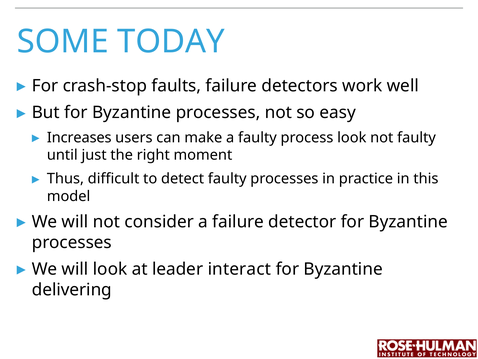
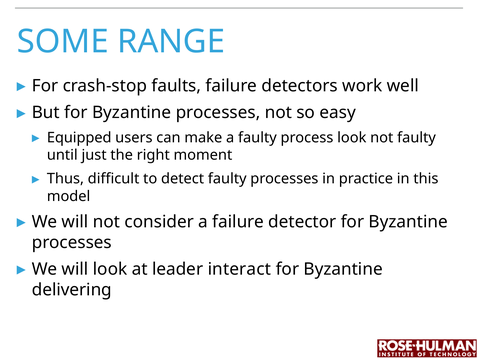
TODAY: TODAY -> RANGE
Increases: Increases -> Equipped
